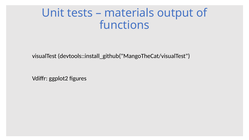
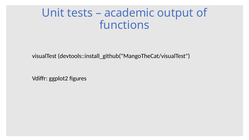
materials: materials -> academic
